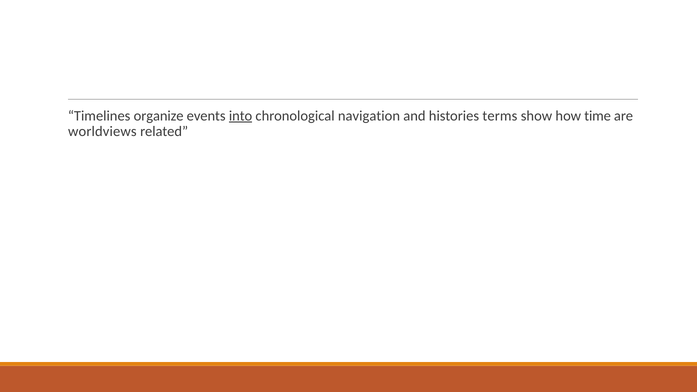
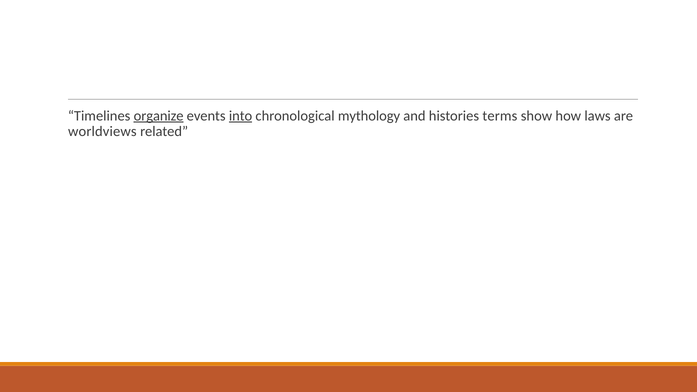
organize underline: none -> present
navigation: navigation -> mythology
time: time -> laws
